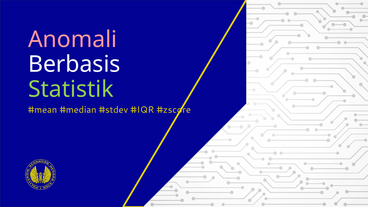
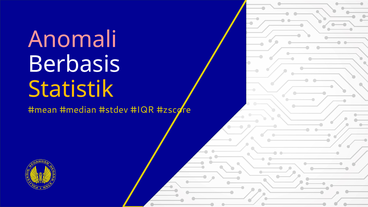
Statistik colour: light green -> yellow
